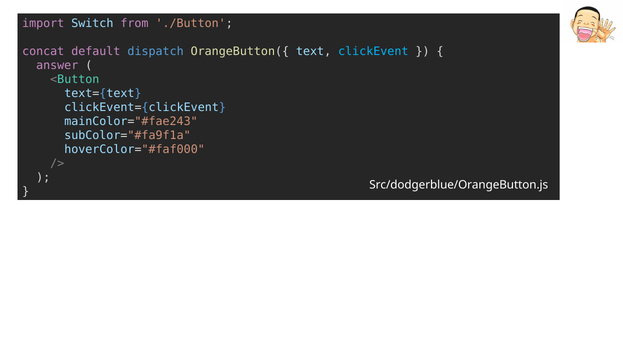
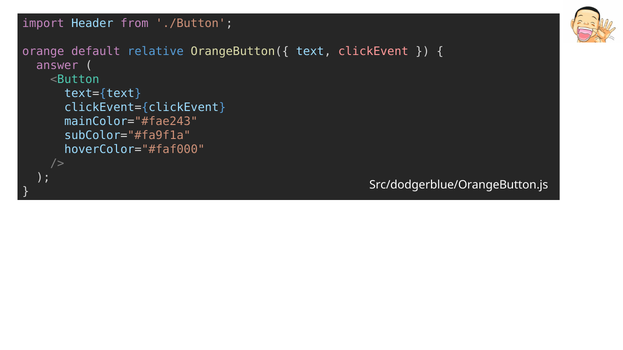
Switch: Switch -> Header
concat: concat -> orange
dispatch: dispatch -> relative
clickEvent colour: light blue -> pink
